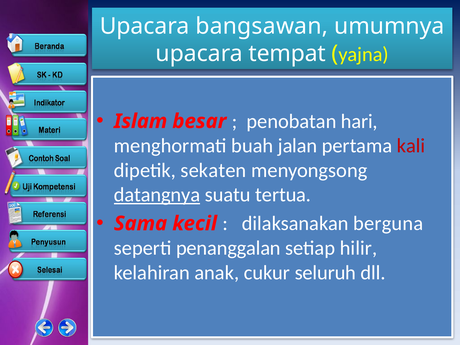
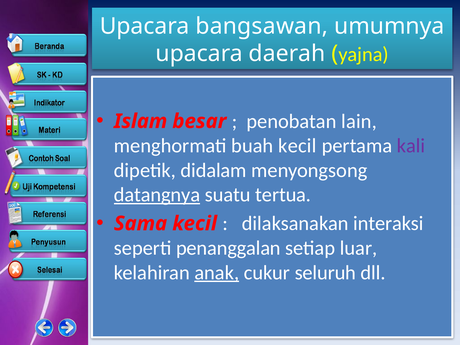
tempat: tempat -> daerah
hari: hari -> lain
buah jalan: jalan -> kecil
kali colour: red -> purple
sekaten: sekaten -> didalam
berguna: berguna -> interaksi
hilir: hilir -> luar
anak underline: none -> present
